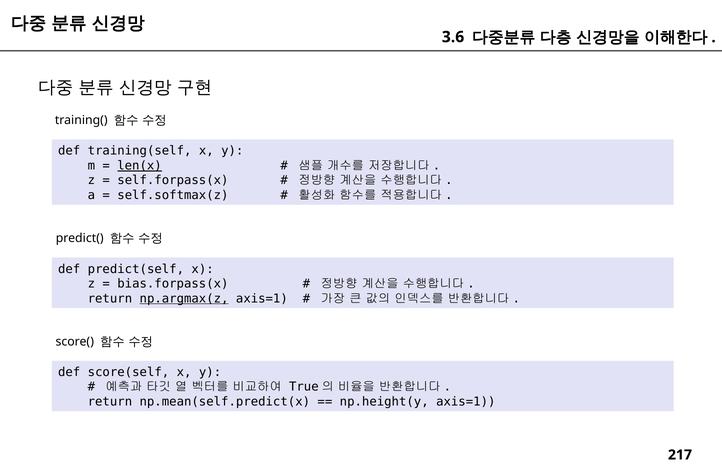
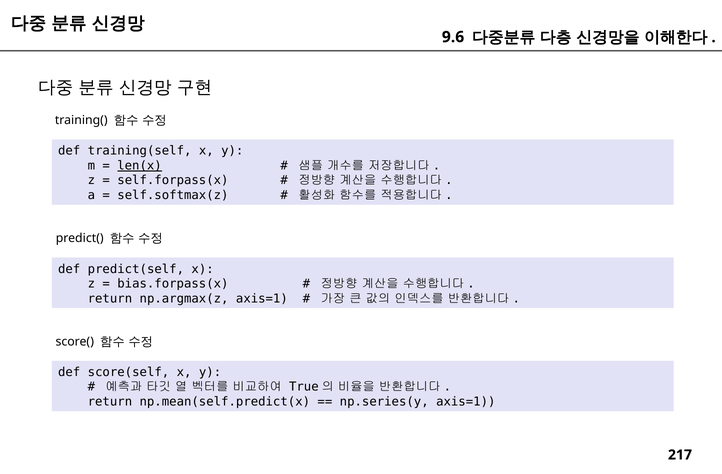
3.6: 3.6 -> 9.6
np.argmax(z underline: present -> none
np.height(y: np.height(y -> np.series(y
